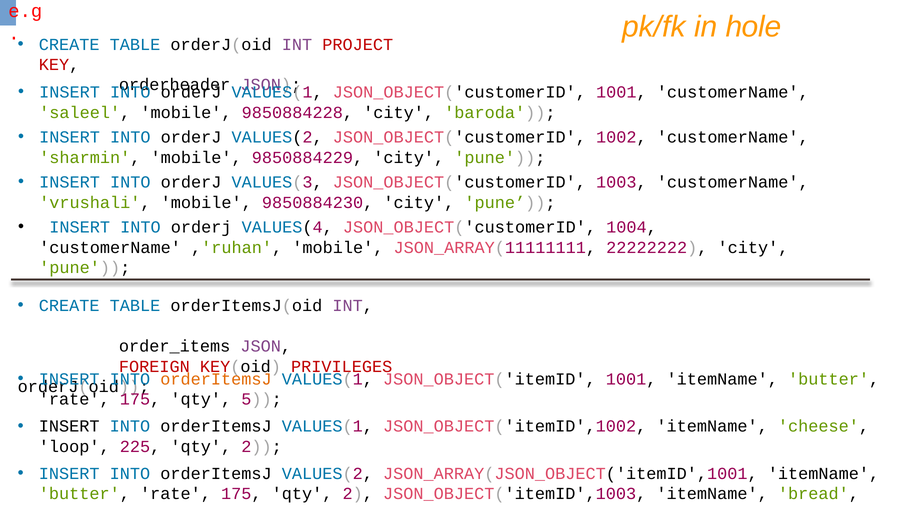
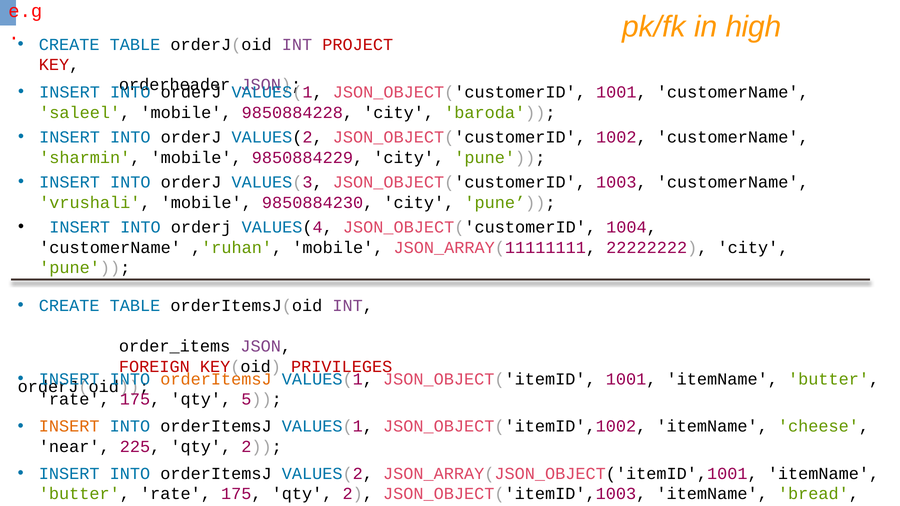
hole: hole -> high
INSERT at (69, 427) colour: black -> orange
loop: loop -> near
